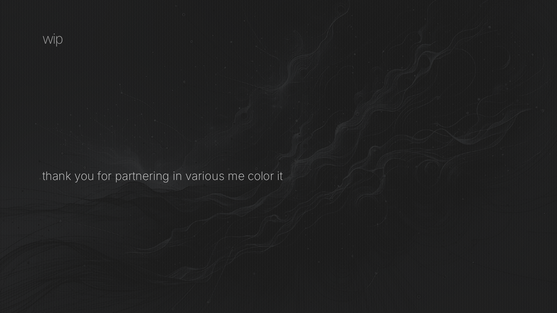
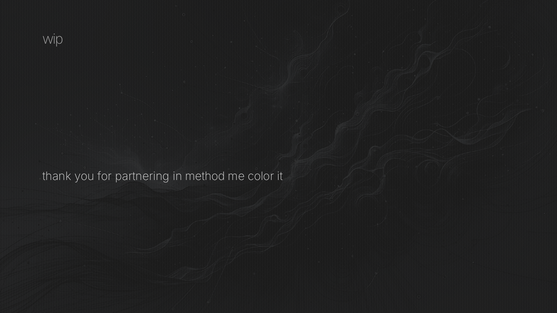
various: various -> method
